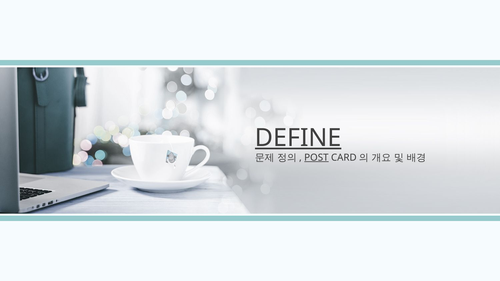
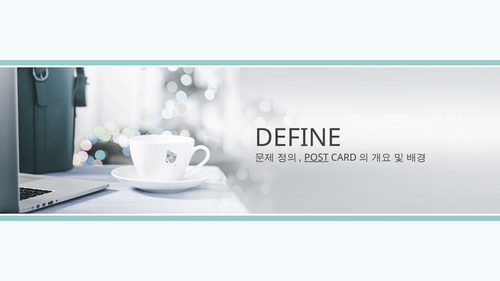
DEFINE underline: present -> none
